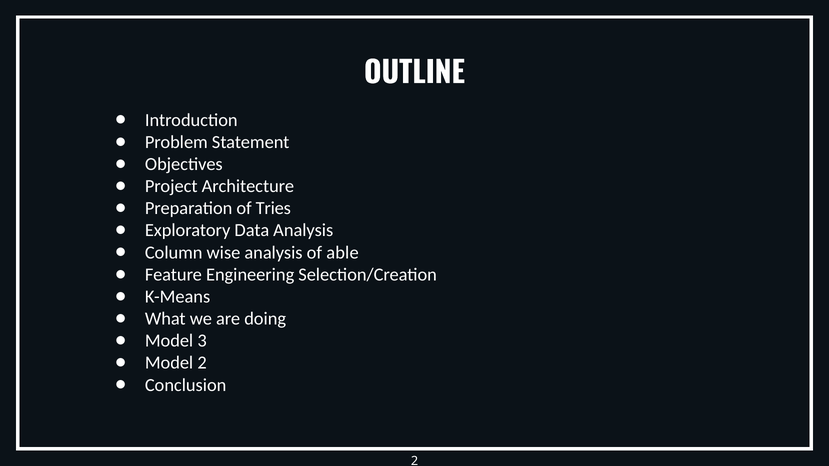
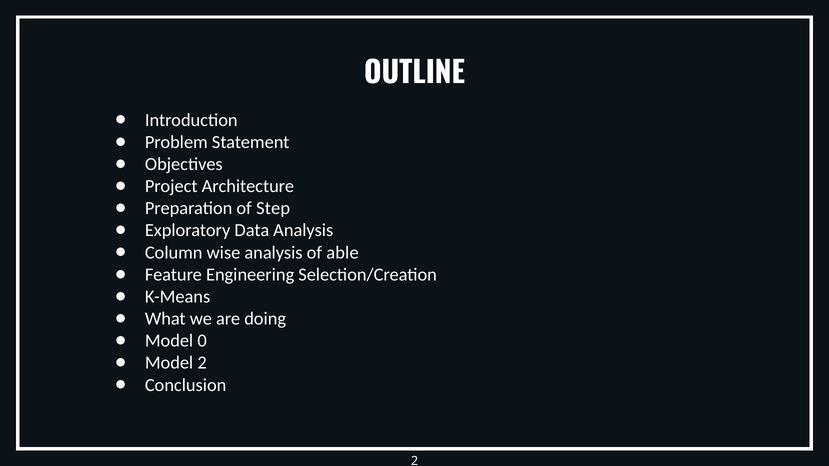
Tries: Tries -> Step
3: 3 -> 0
